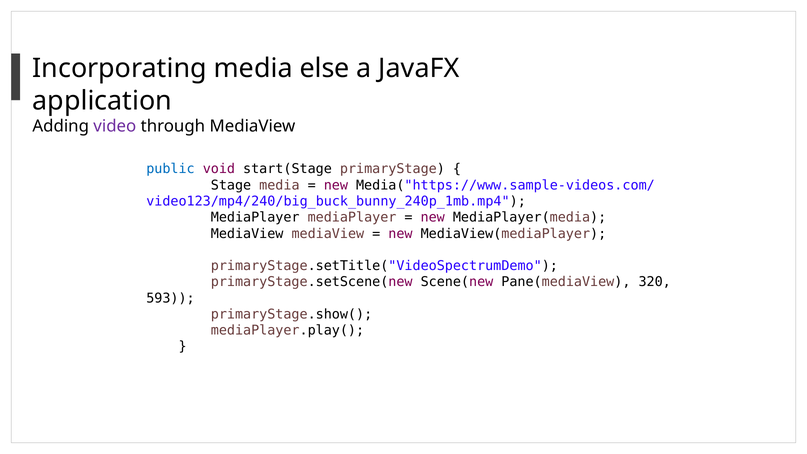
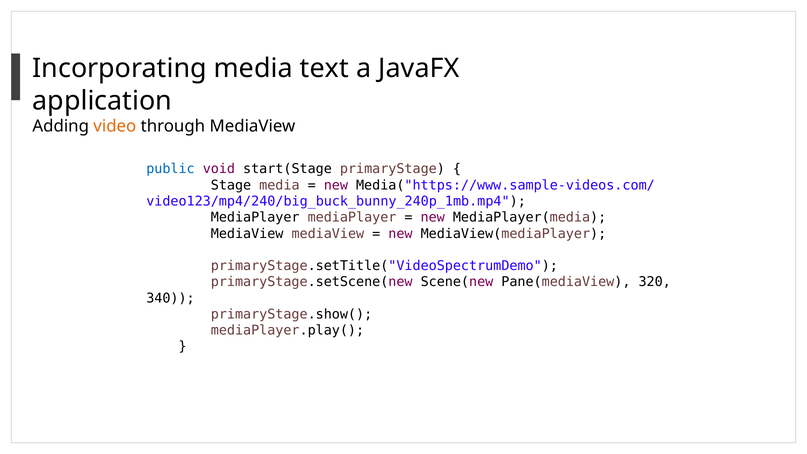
else: else -> text
video colour: purple -> orange
593: 593 -> 340
